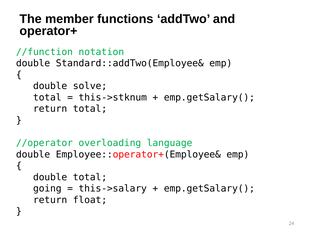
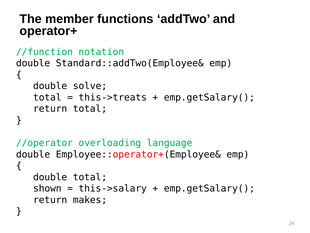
this->stknum: this->stknum -> this->treats
going: going -> shown
float: float -> makes
